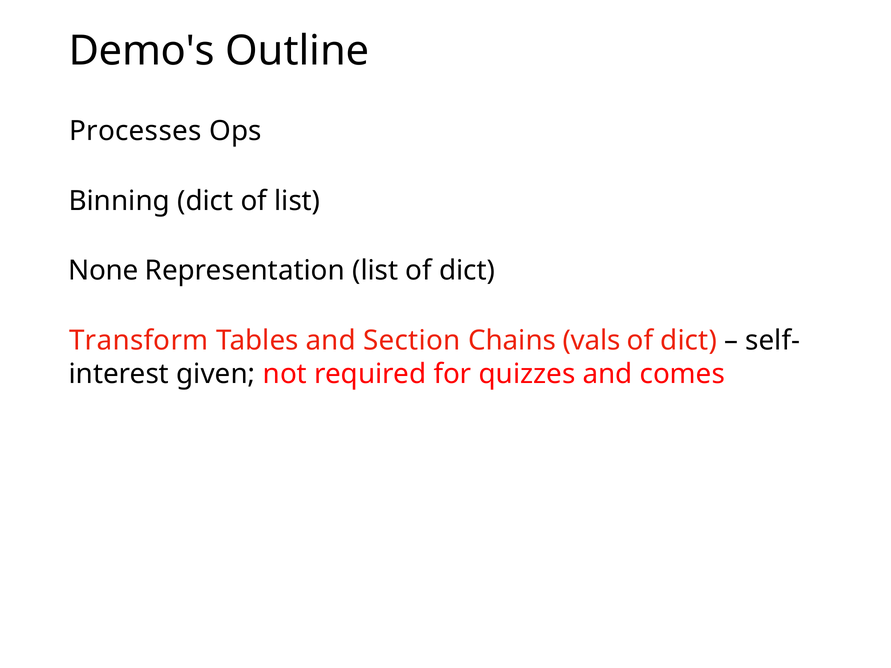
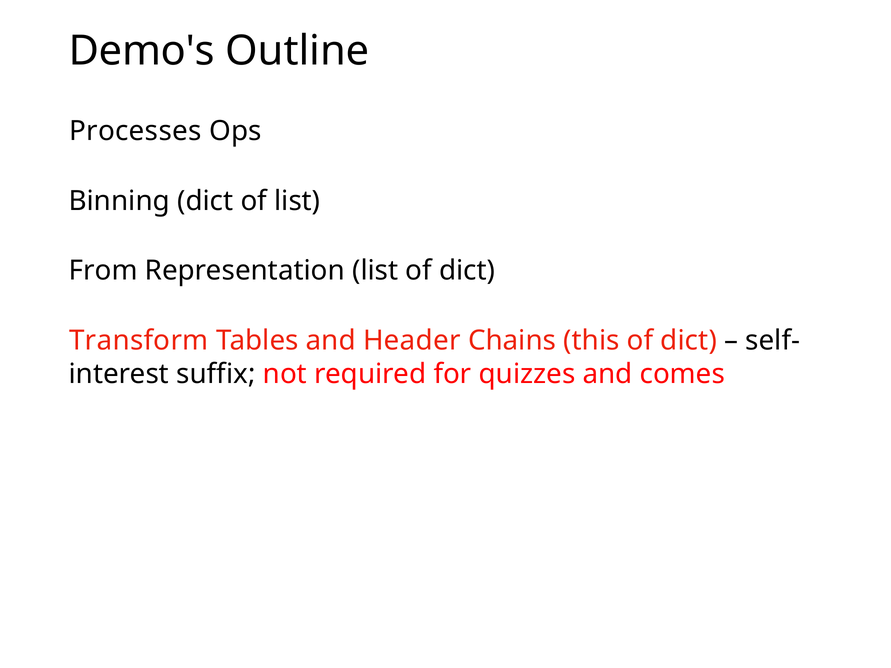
None: None -> From
Section: Section -> Header
vals: vals -> this
given: given -> suffix
